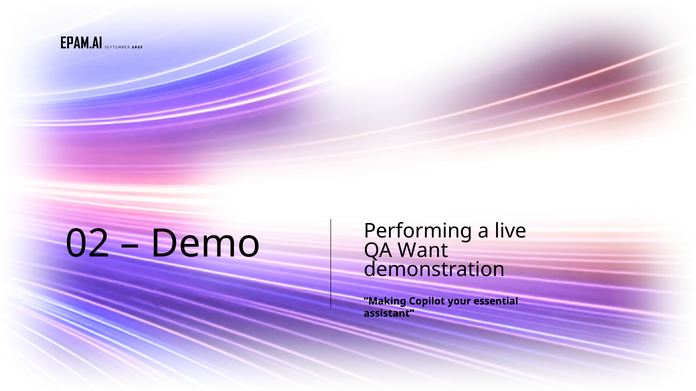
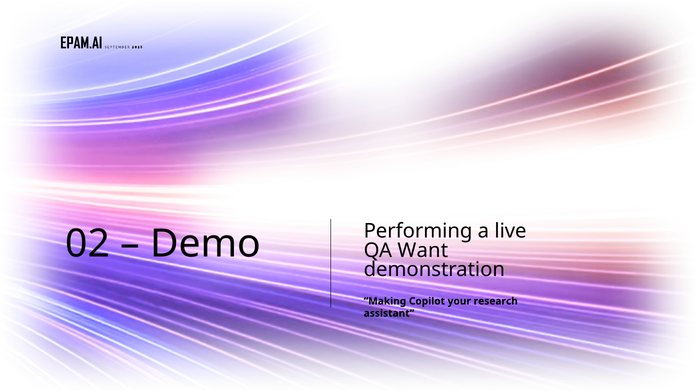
essential: essential -> research
